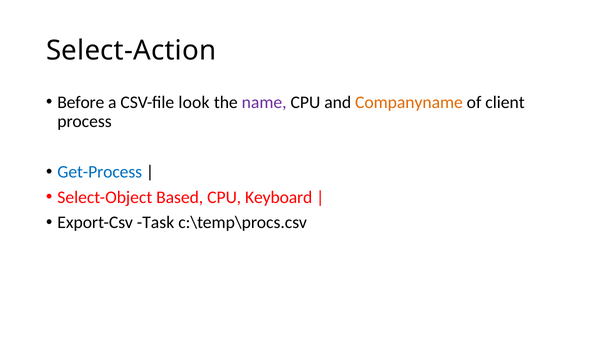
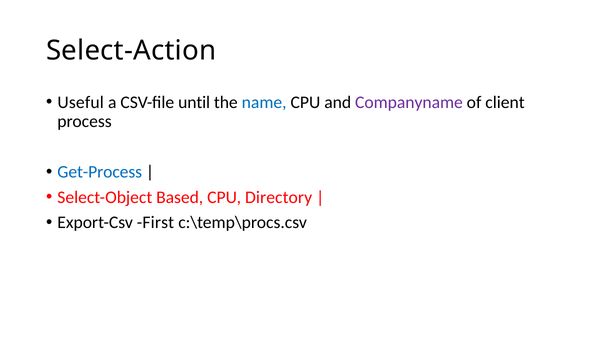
Before: Before -> Useful
look: look -> until
name colour: purple -> blue
Companyname colour: orange -> purple
Keyboard: Keyboard -> Directory
Task: Task -> First
